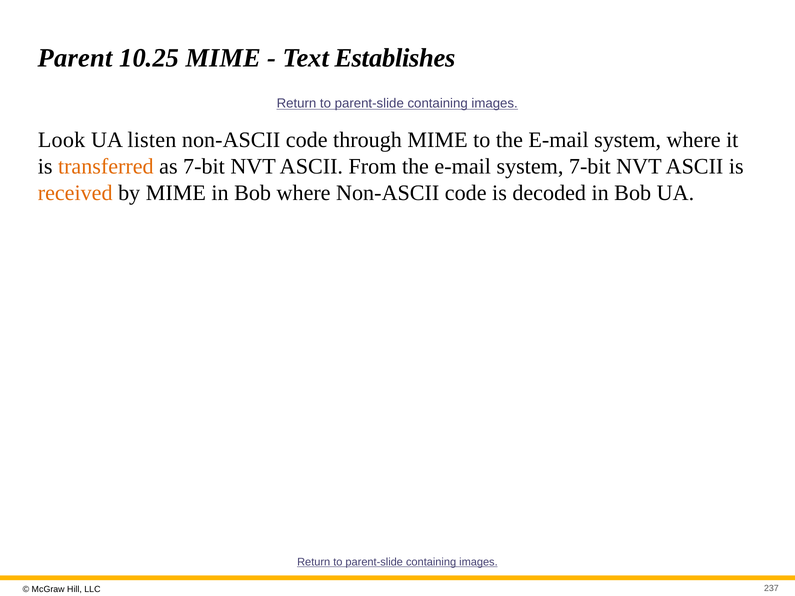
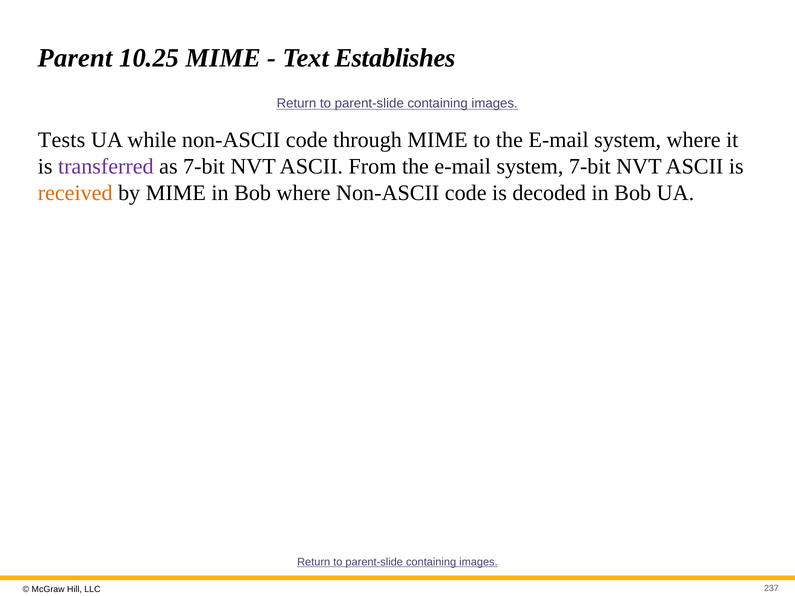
Look: Look -> Tests
listen: listen -> while
transferred colour: orange -> purple
